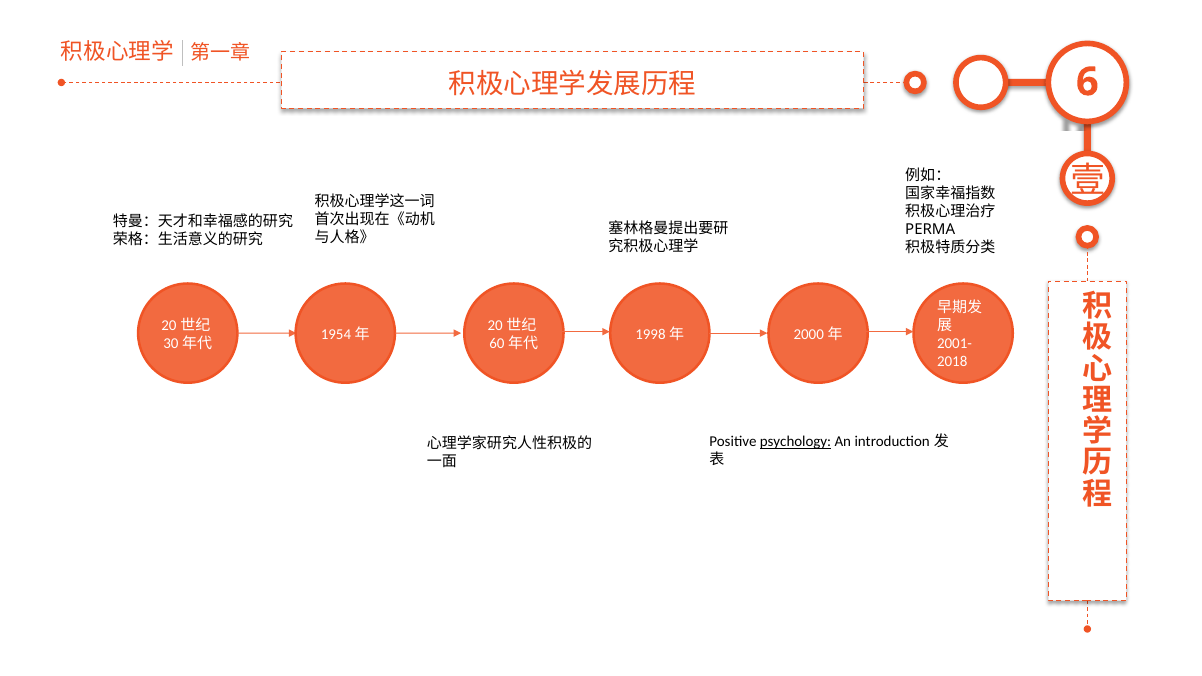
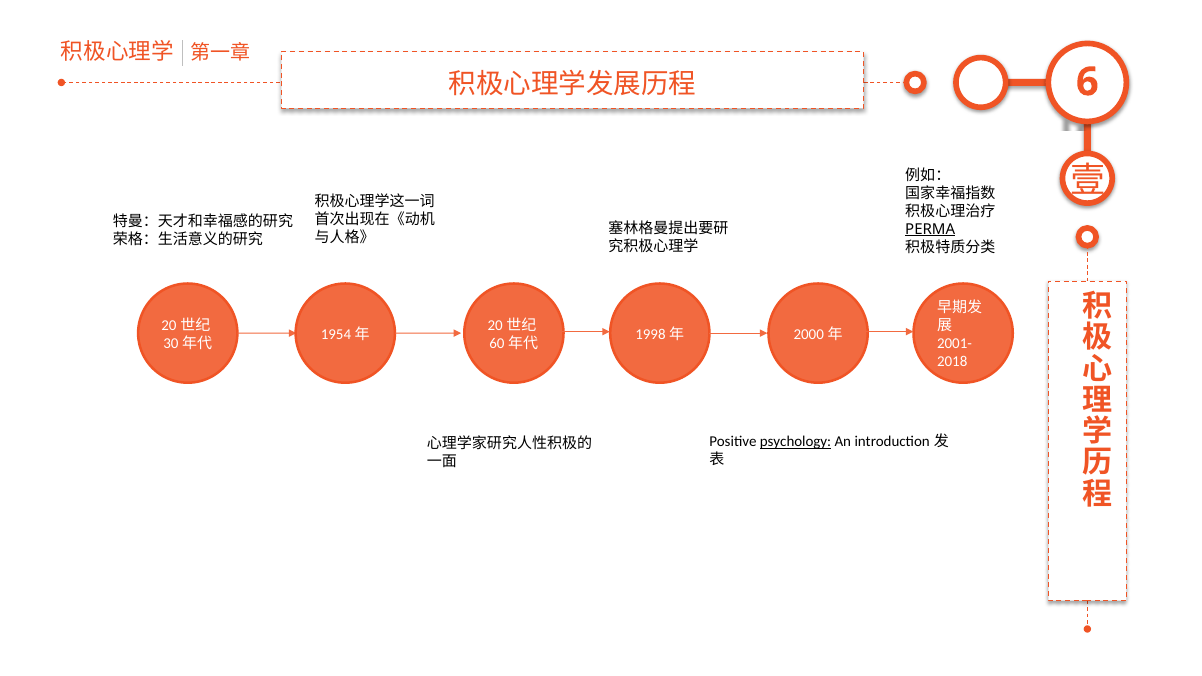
PERMA underline: none -> present
